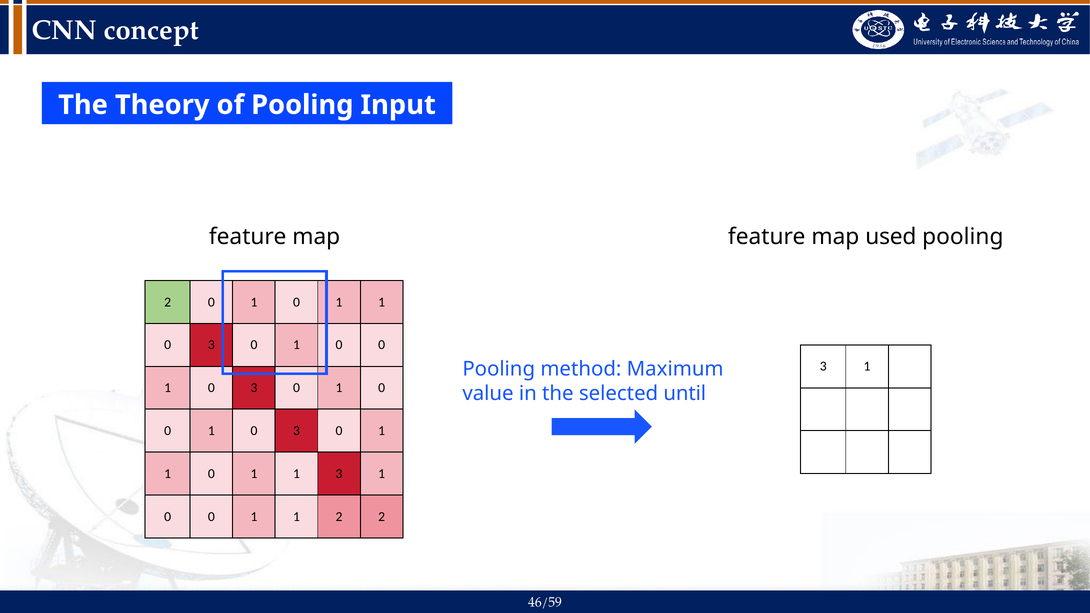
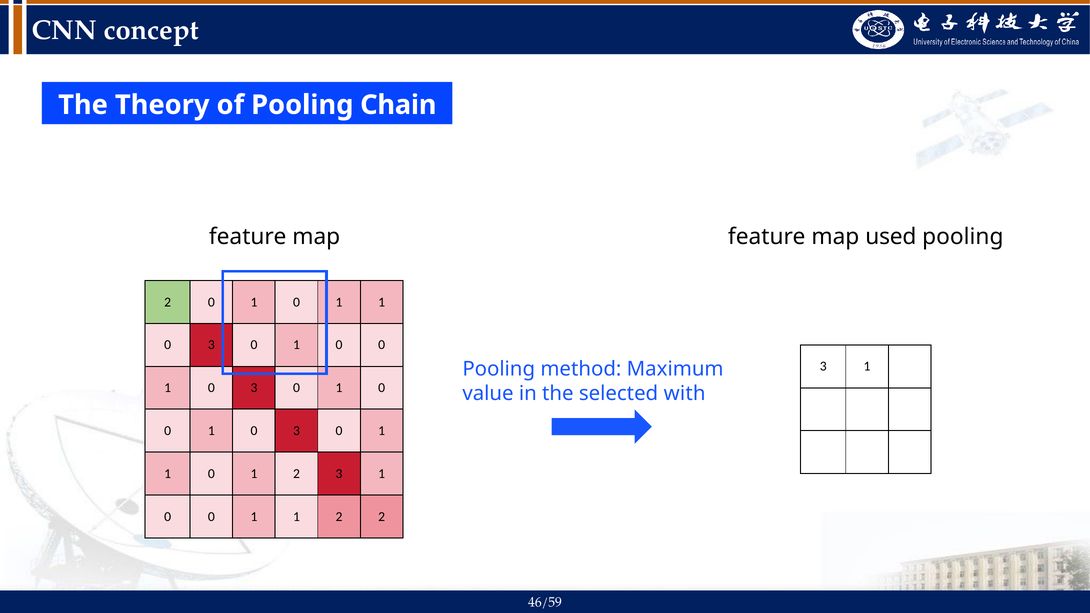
Input: Input -> Chain
until: until -> with
1 at (297, 474): 1 -> 2
